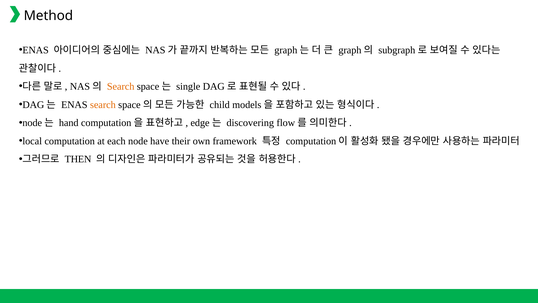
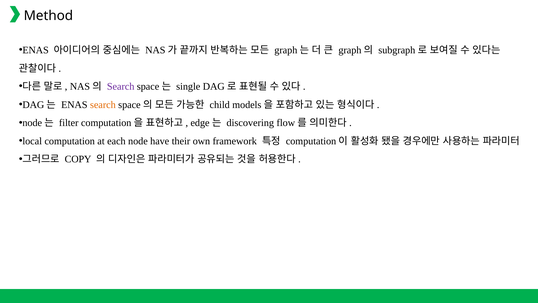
Search at (121, 86) colour: orange -> purple
hand: hand -> filter
THEN: THEN -> COPY
